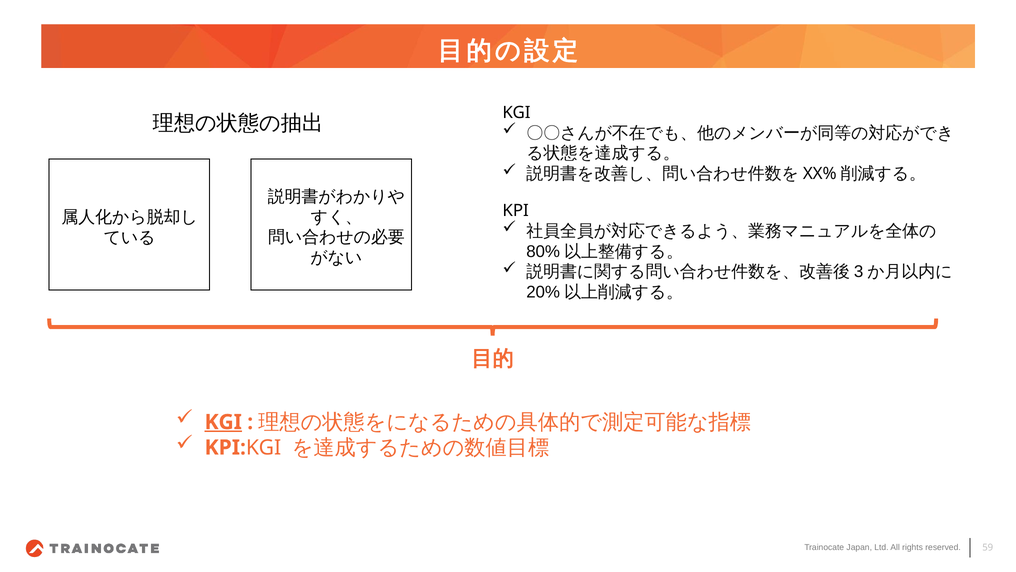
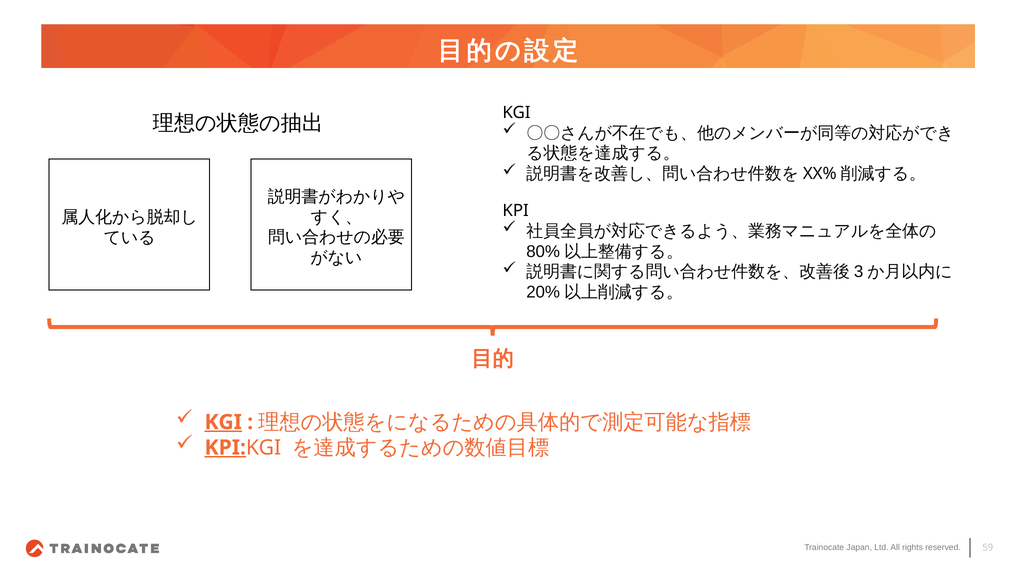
KPI at (225, 447) underline: none -> present
